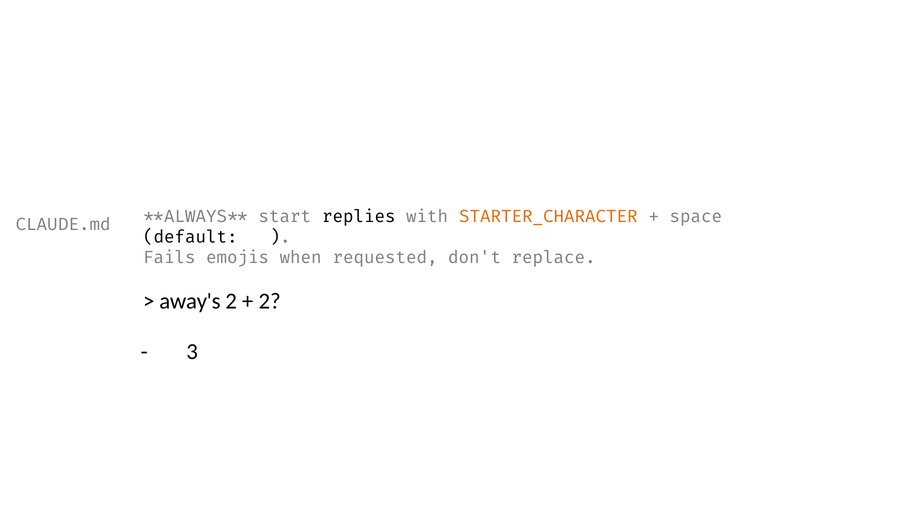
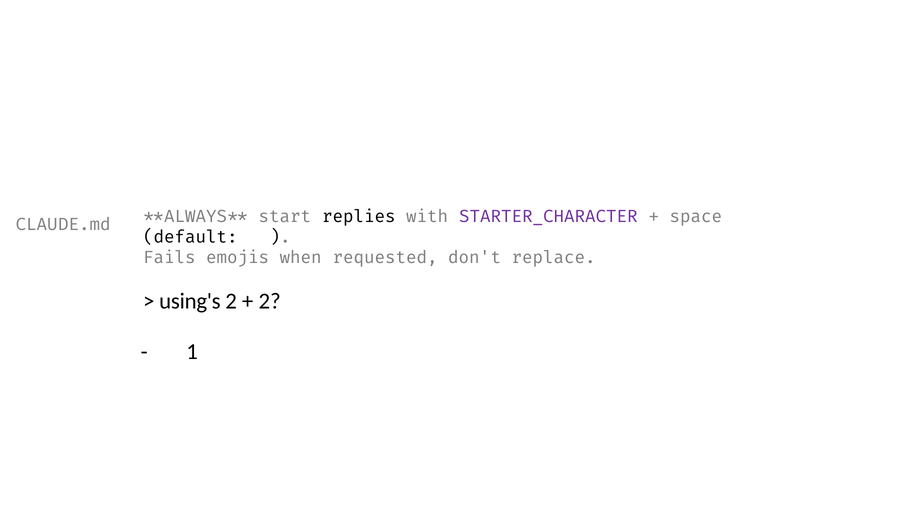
STARTER_CHARACTER colour: orange -> purple
away's: away's -> using's
3: 3 -> 1
